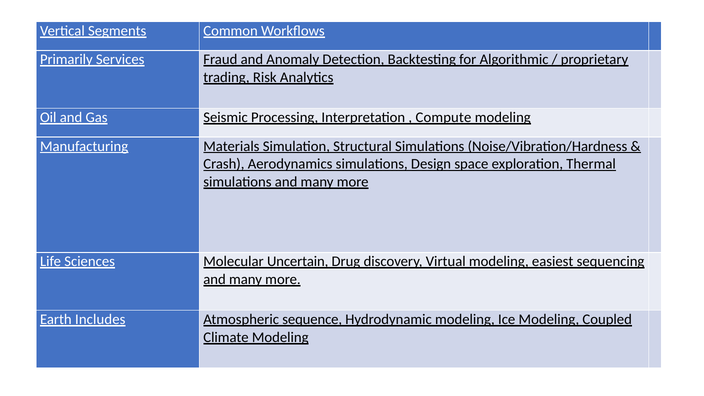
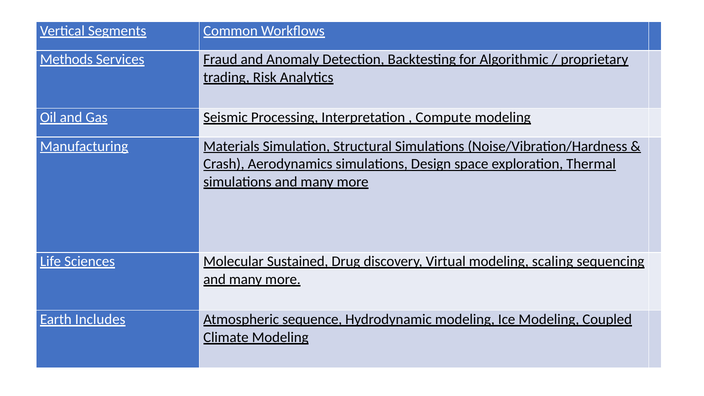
Primarily: Primarily -> Methods
Uncertain: Uncertain -> Sustained
easiest: easiest -> scaling
